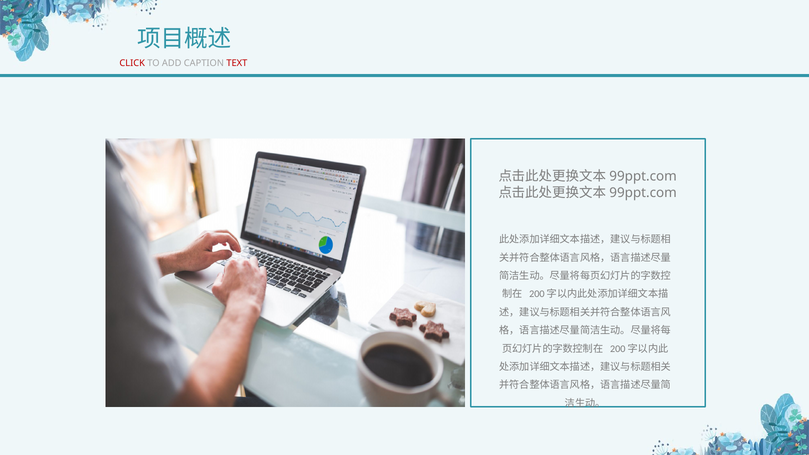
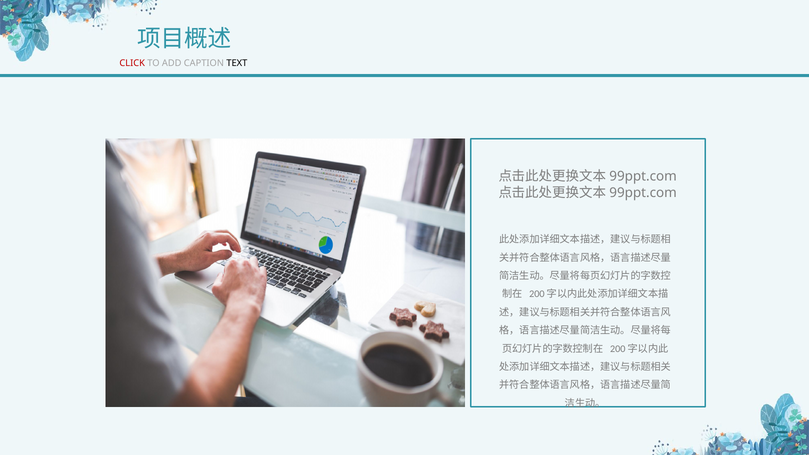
TEXT colour: red -> black
